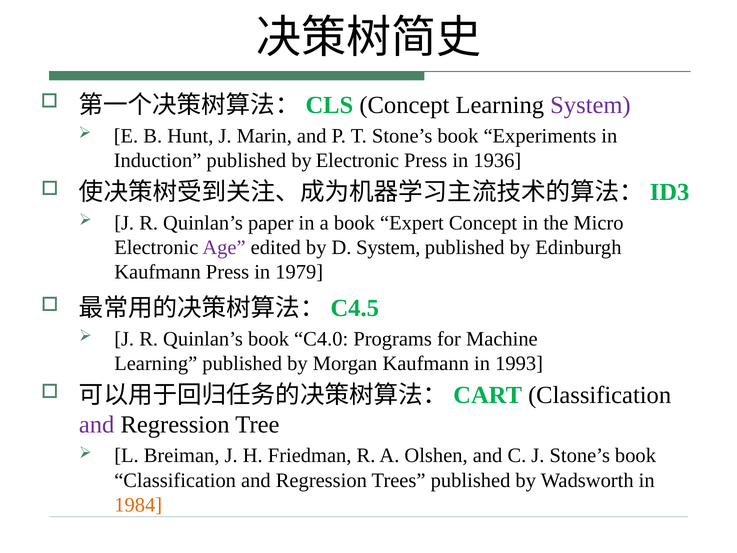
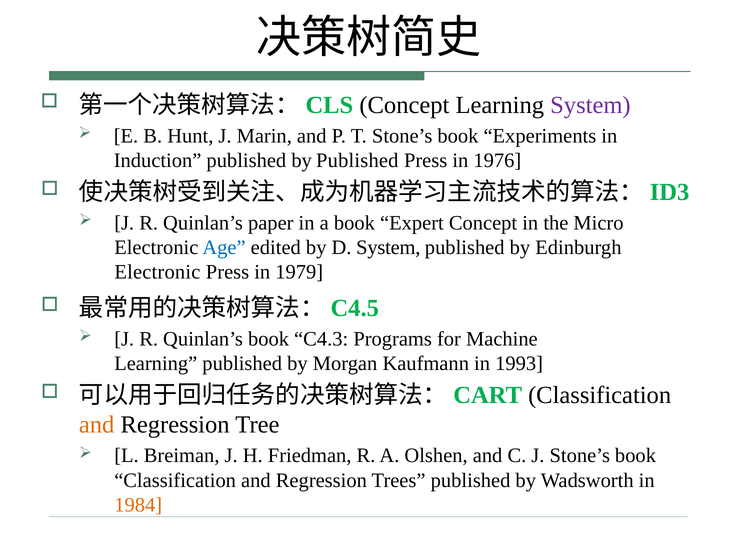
by Electronic: Electronic -> Published
1936: 1936 -> 1976
Age colour: purple -> blue
Kaufmann at (158, 272): Kaufmann -> Electronic
C4.0: C4.0 -> C4.3
and at (97, 425) colour: purple -> orange
